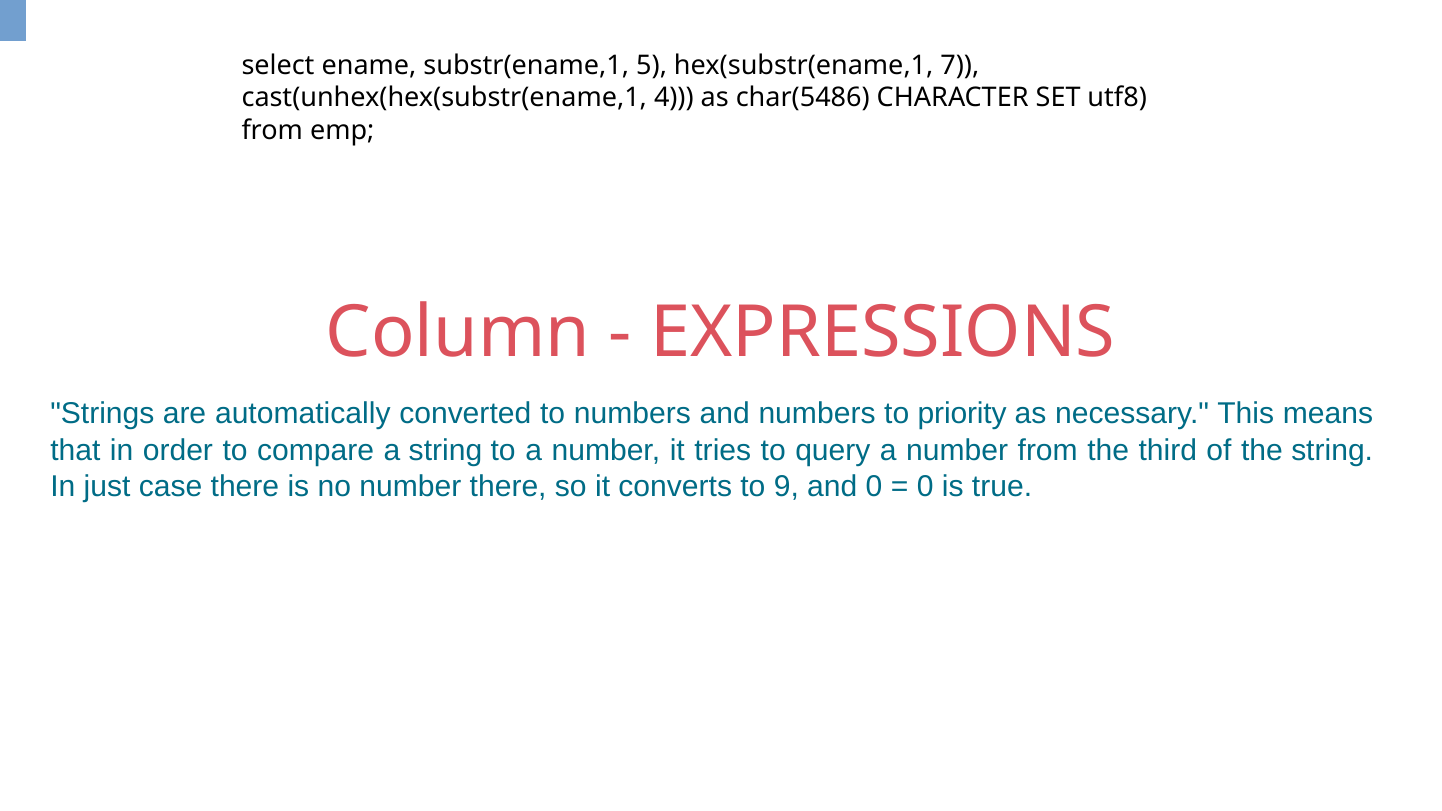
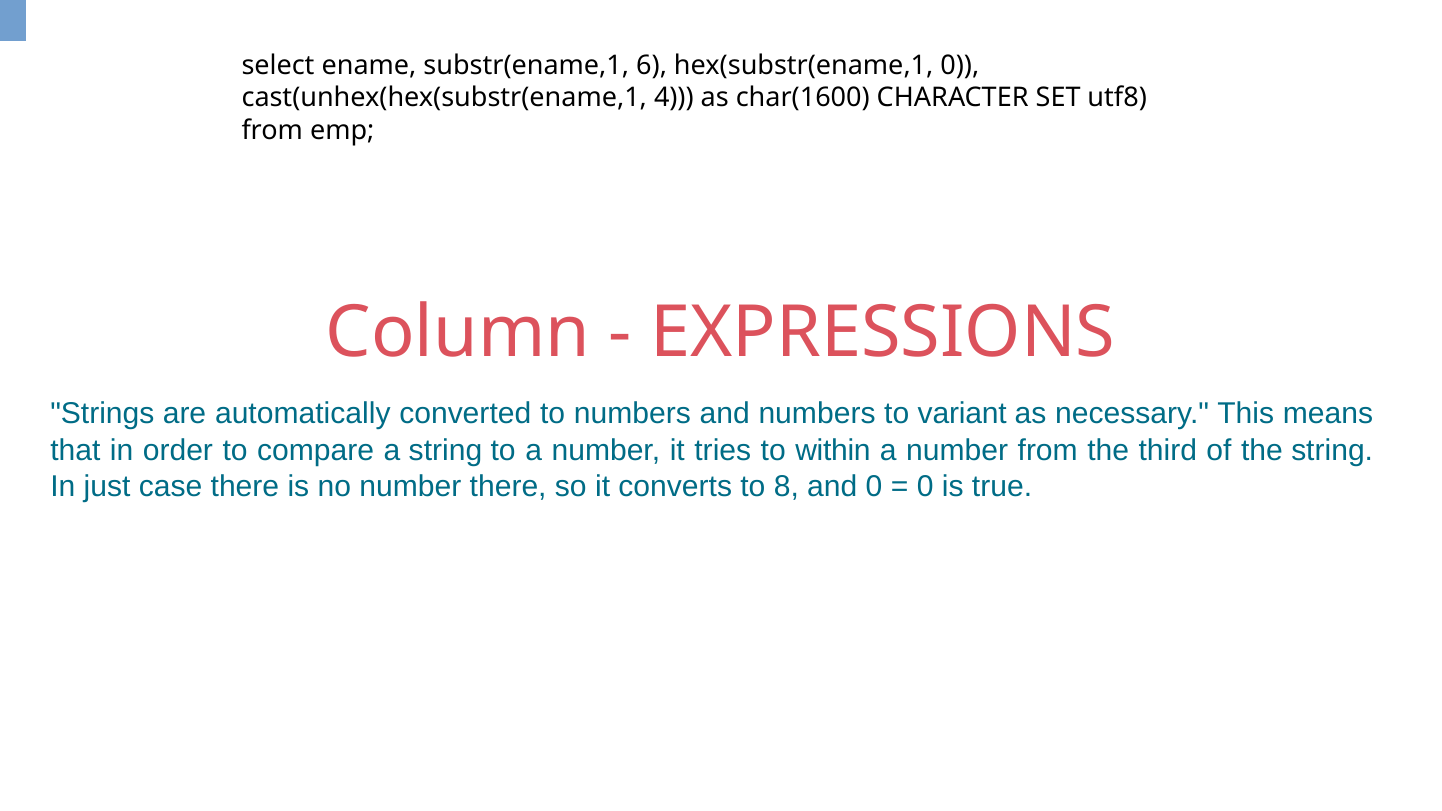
5: 5 -> 6
hex(substr(ename,1 7: 7 -> 0
char(5486: char(5486 -> char(1600
priority: priority -> variant
query: query -> within
9: 9 -> 8
